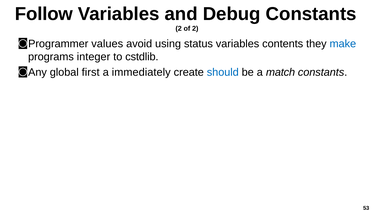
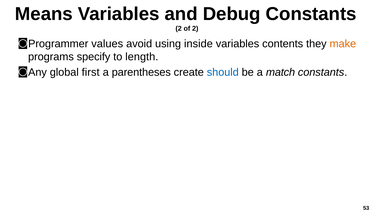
Follow: Follow -> Means
status: status -> inside
make colour: blue -> orange
integer: integer -> specify
cstdlib: cstdlib -> length
immediately: immediately -> parentheses
